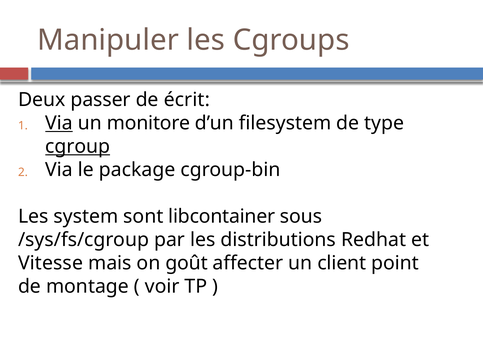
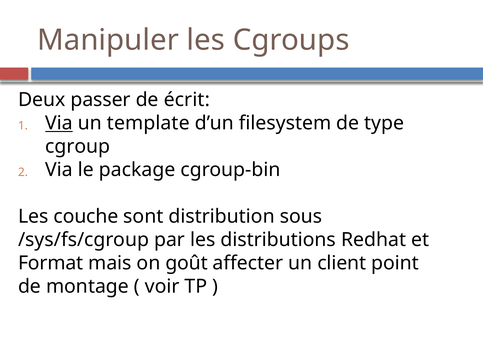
monitore: monitore -> template
cgroup underline: present -> none
system: system -> couche
libcontainer: libcontainer -> distribution
Vitesse: Vitesse -> Format
